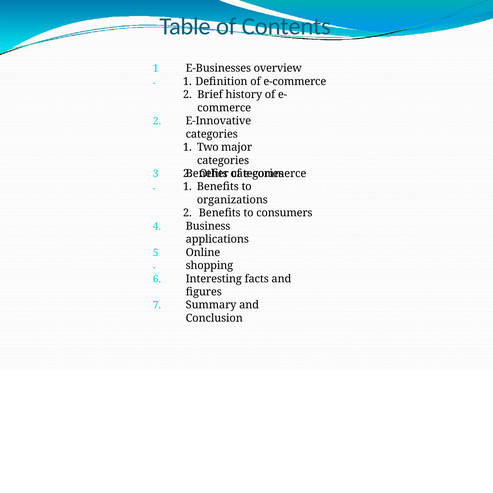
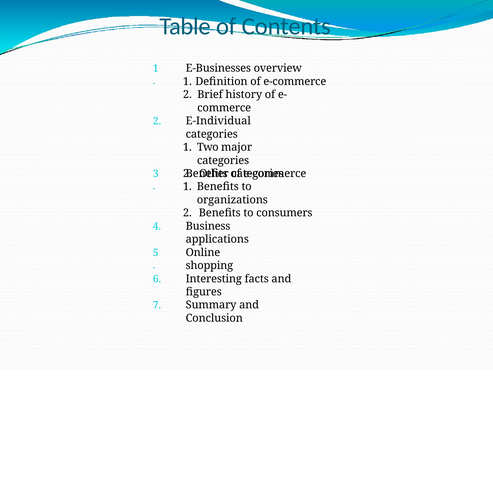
E-Innovative: E-Innovative -> E-Individual
